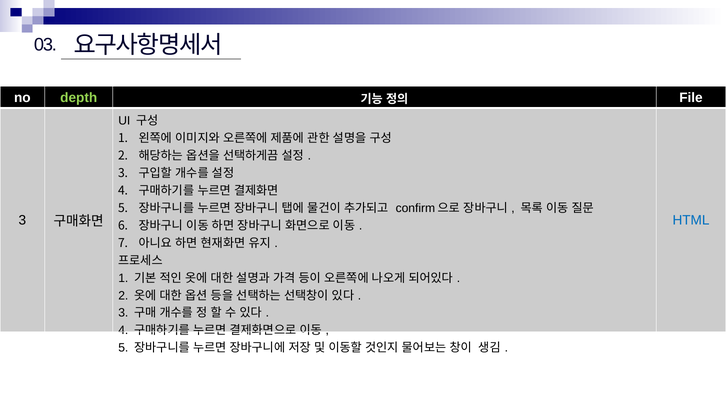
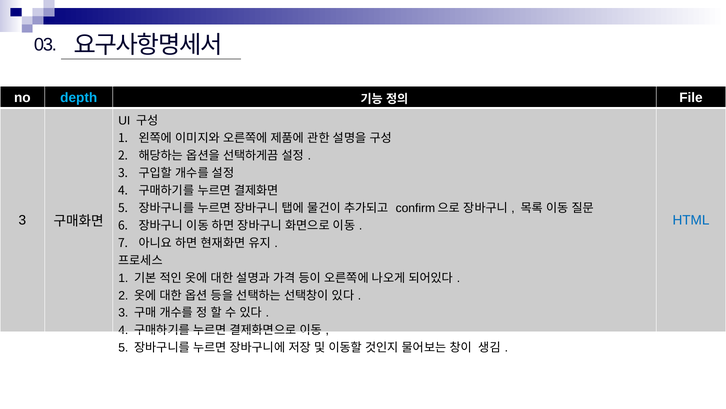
depth colour: light green -> light blue
